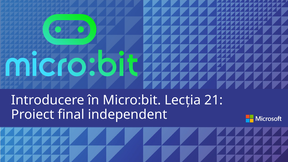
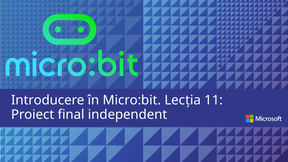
21: 21 -> 11
